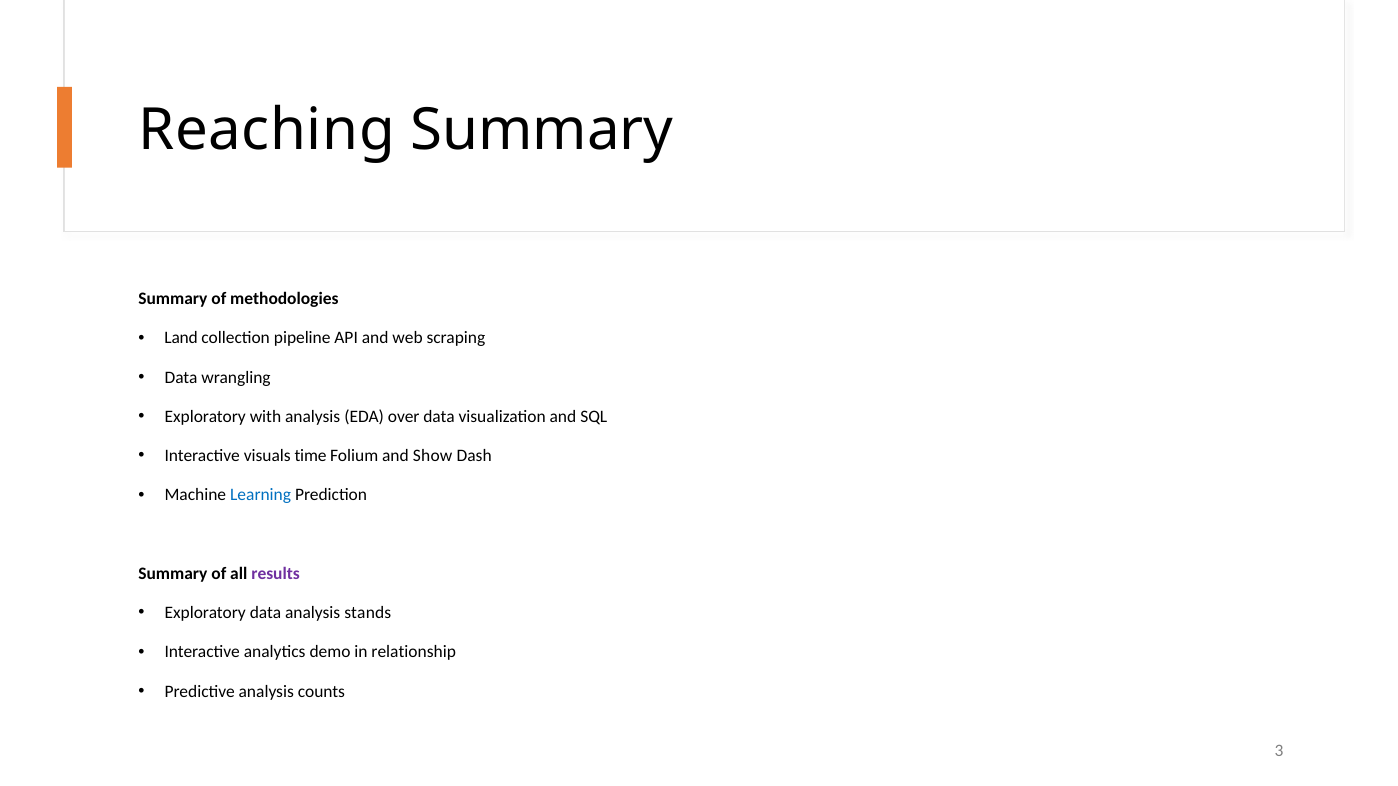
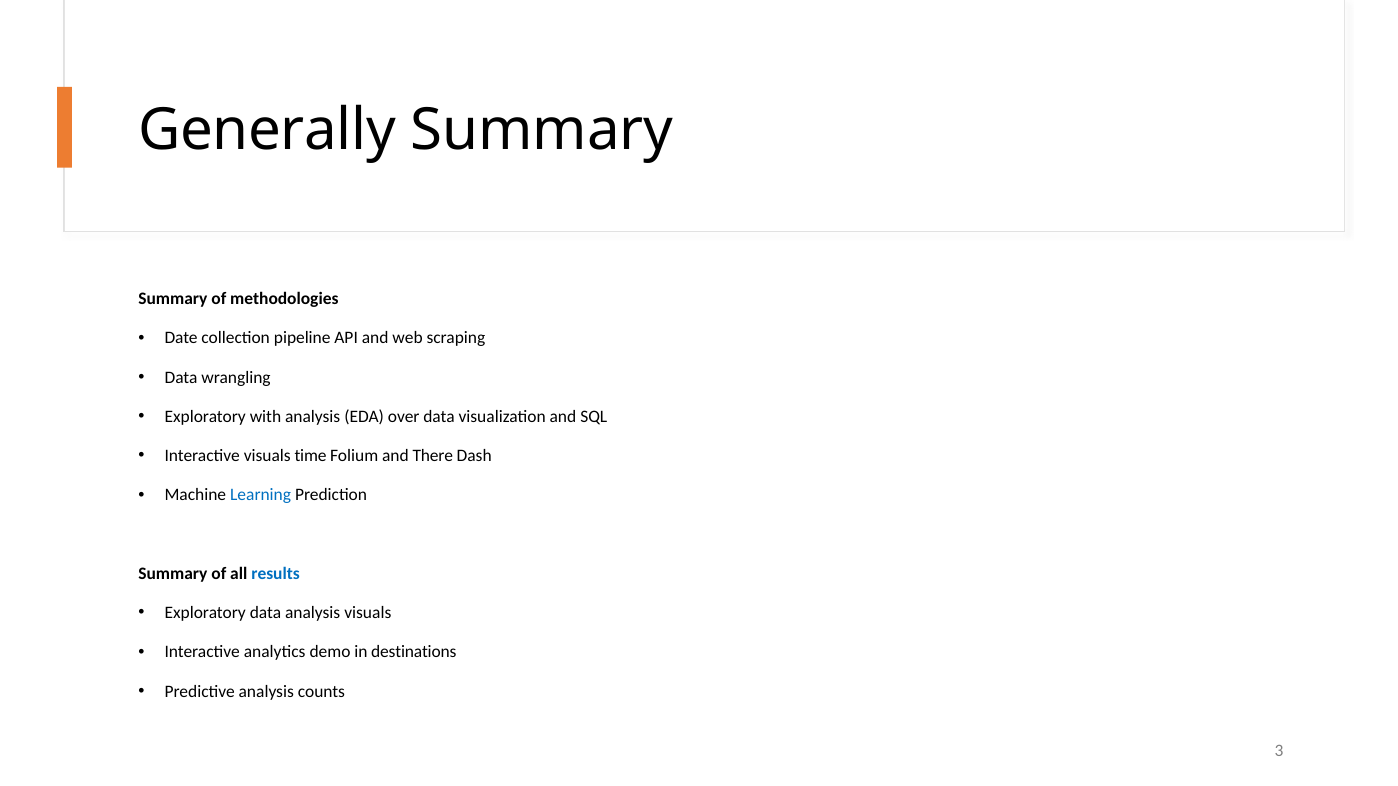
Reaching: Reaching -> Generally
Land: Land -> Date
Show: Show -> There
results colour: purple -> blue
analysis stands: stands -> visuals
relationship: relationship -> destinations
